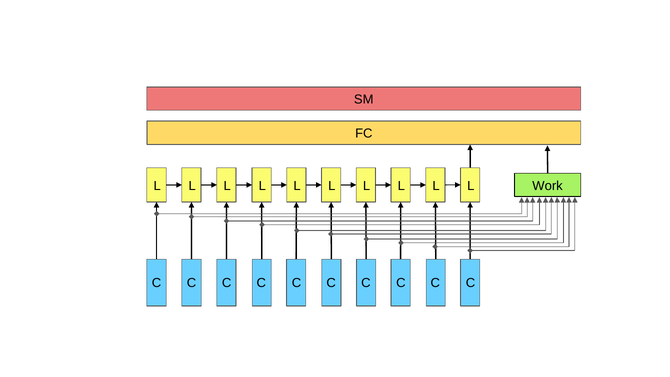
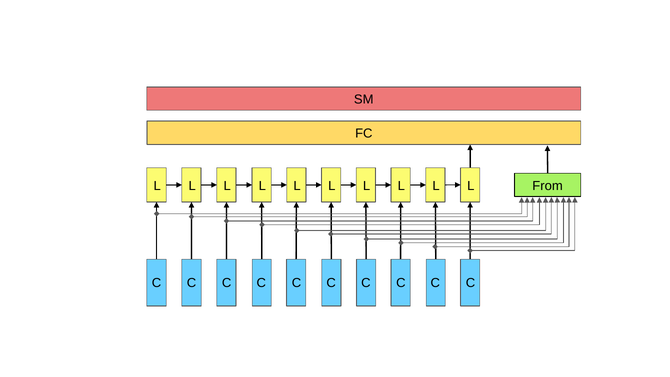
Work: Work -> From
